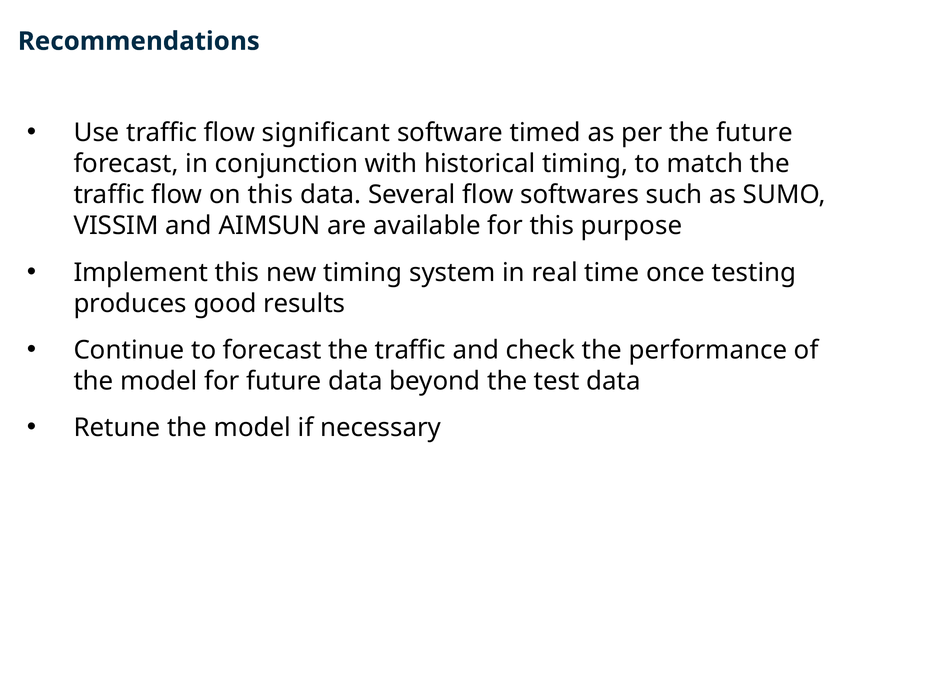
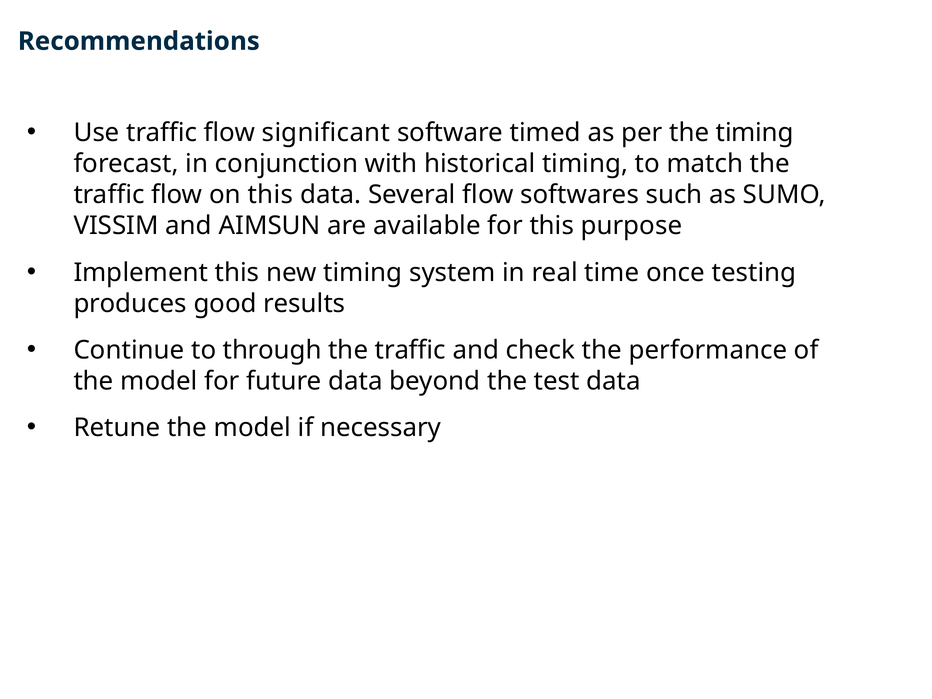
the future: future -> timing
to forecast: forecast -> through
